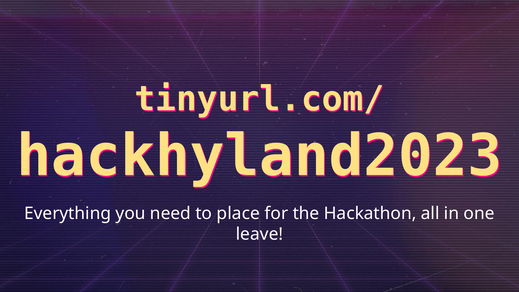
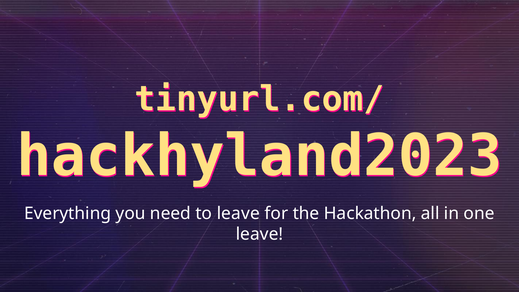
to place: place -> leave
